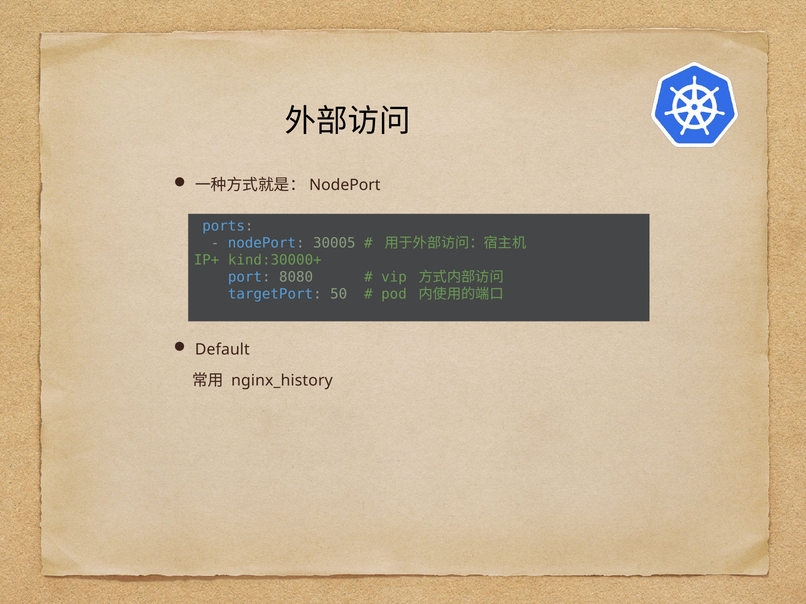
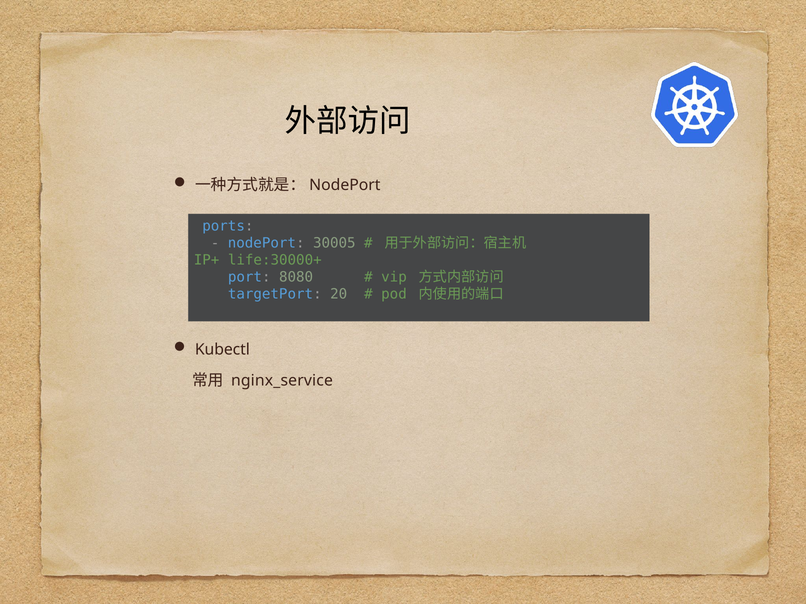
kind:30000+: kind:30000+ -> life:30000+
50: 50 -> 20
Default: Default -> Kubectl
nginx_history: nginx_history -> nginx_service
